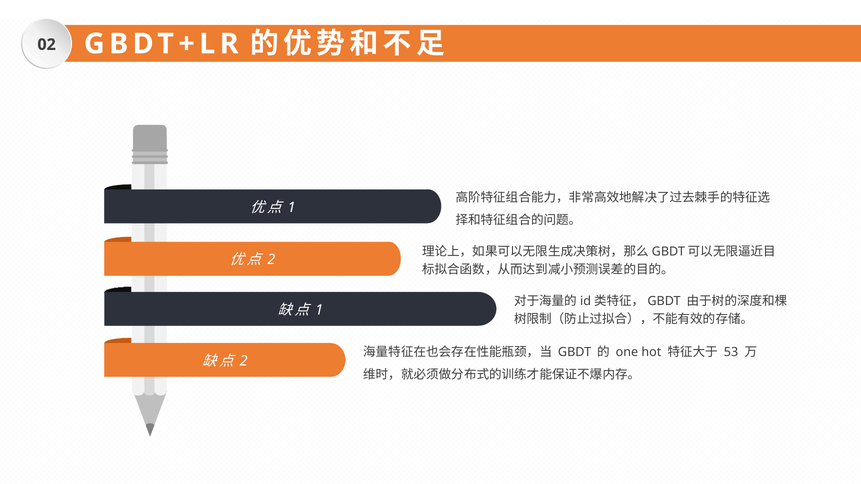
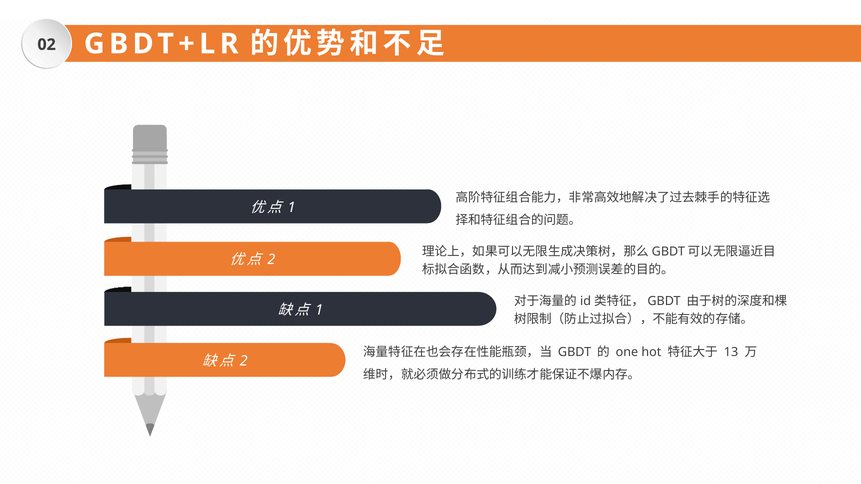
53: 53 -> 13
